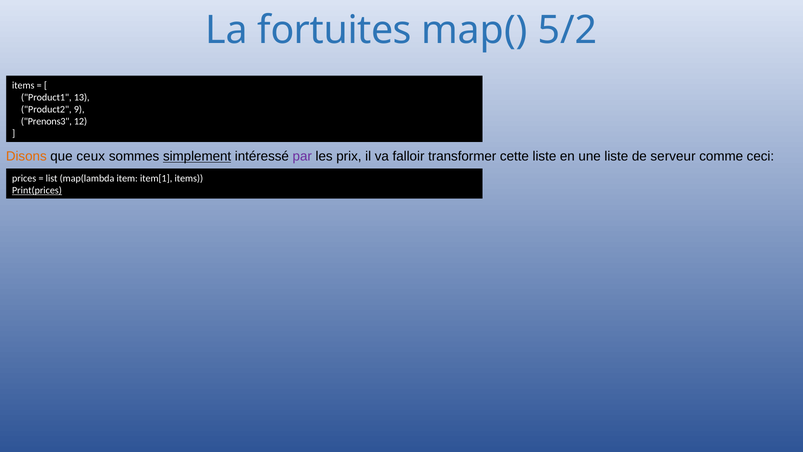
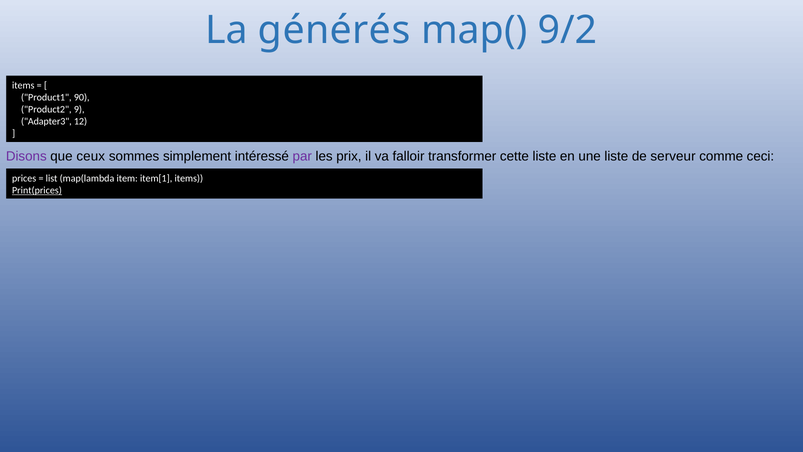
fortuites: fortuites -> générés
5/2: 5/2 -> 9/2
13: 13 -> 90
Prenons3: Prenons3 -> Adapter3
Disons colour: orange -> purple
simplement underline: present -> none
